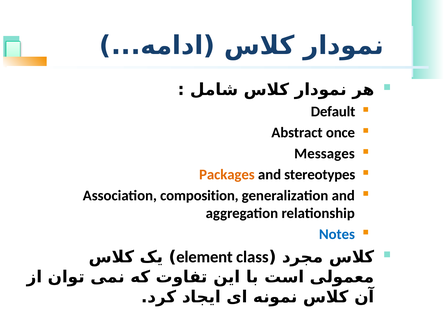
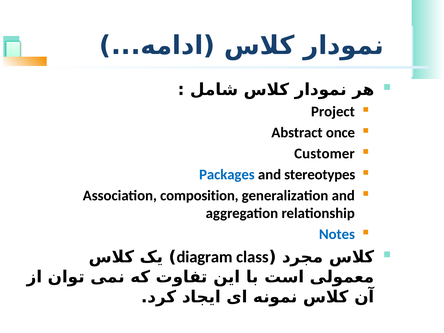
Default: Default -> Project
Messages: Messages -> Customer
Packages colour: orange -> blue
element: element -> diagram
